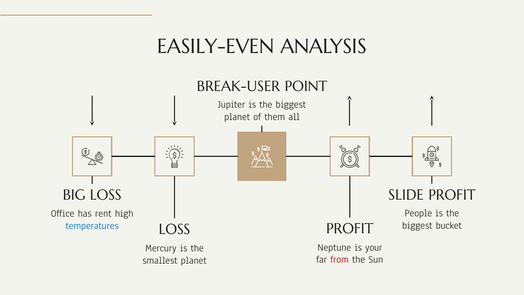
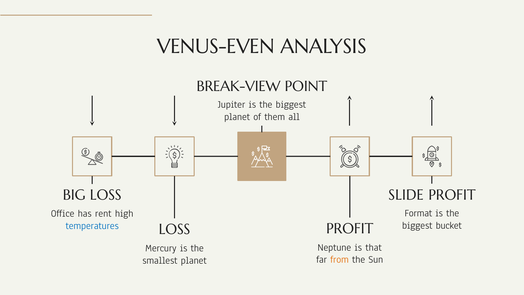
EASILY-EVEN: EASILY-EVEN -> VENUS-EVEN
BREAK-USER: BREAK-USER -> BREAK-VIEW
People: People -> Format
your: your -> that
from colour: red -> orange
